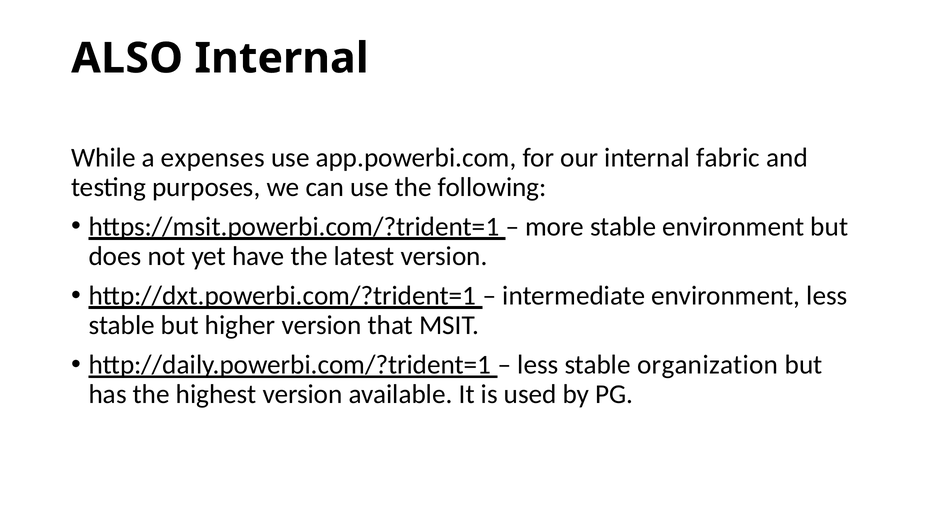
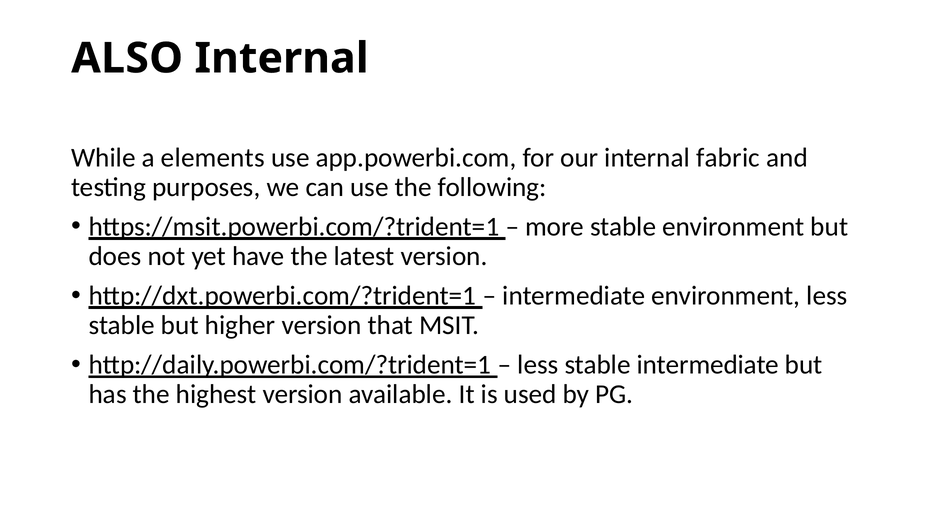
expenses: expenses -> elements
stable organization: organization -> intermediate
